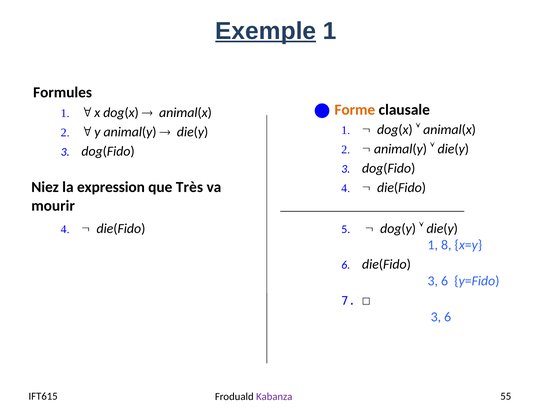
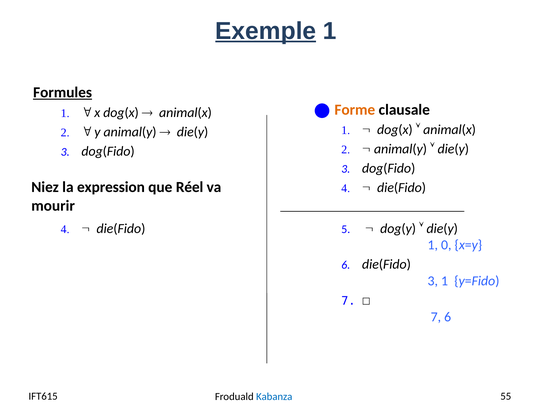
Formules underline: none -> present
Très: Très -> Réel
8: 8 -> 0
6 at (445, 281): 6 -> 1
3 at (436, 317): 3 -> 7
Kabanza colour: purple -> blue
